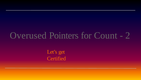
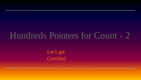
Overused: Overused -> Hundreds
